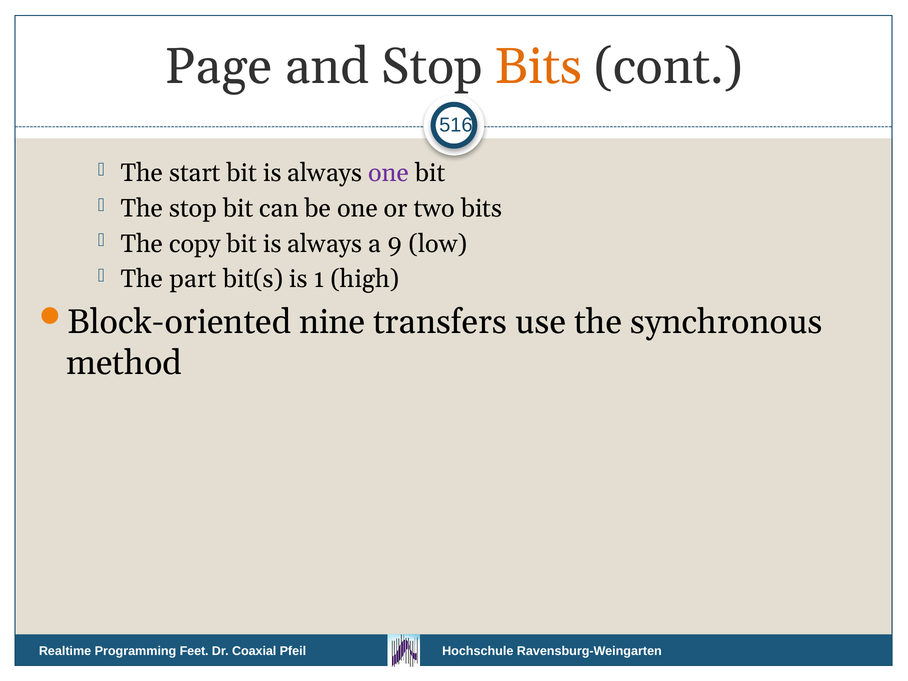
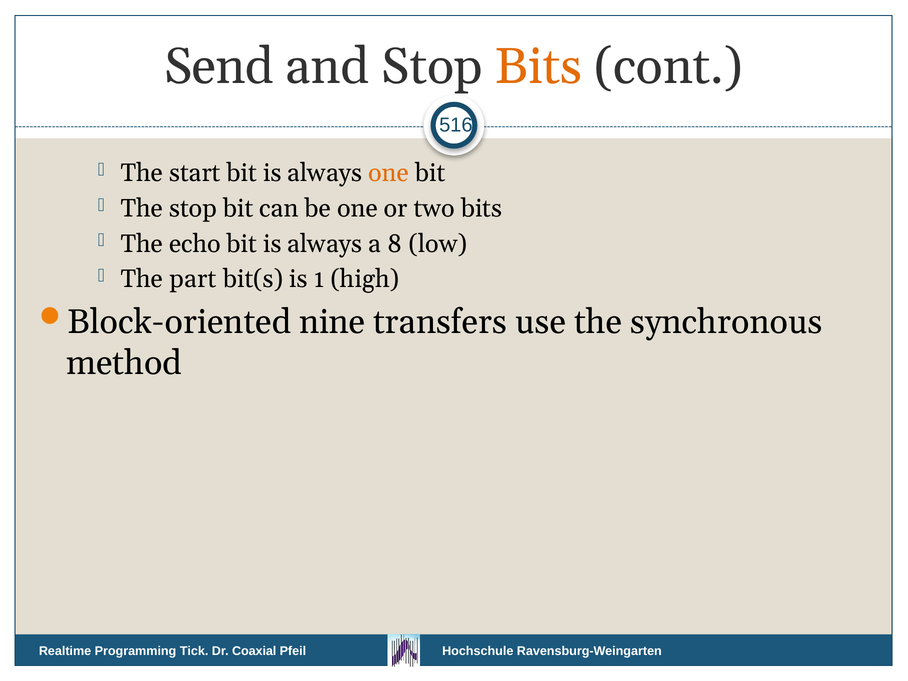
Page: Page -> Send
one at (389, 173) colour: purple -> orange
copy: copy -> echo
9: 9 -> 8
Feet: Feet -> Tick
